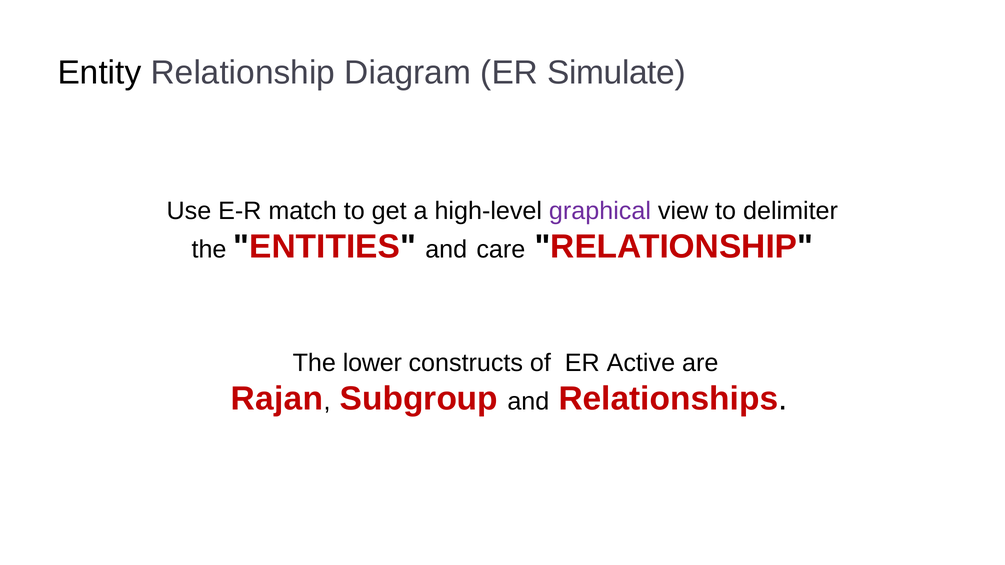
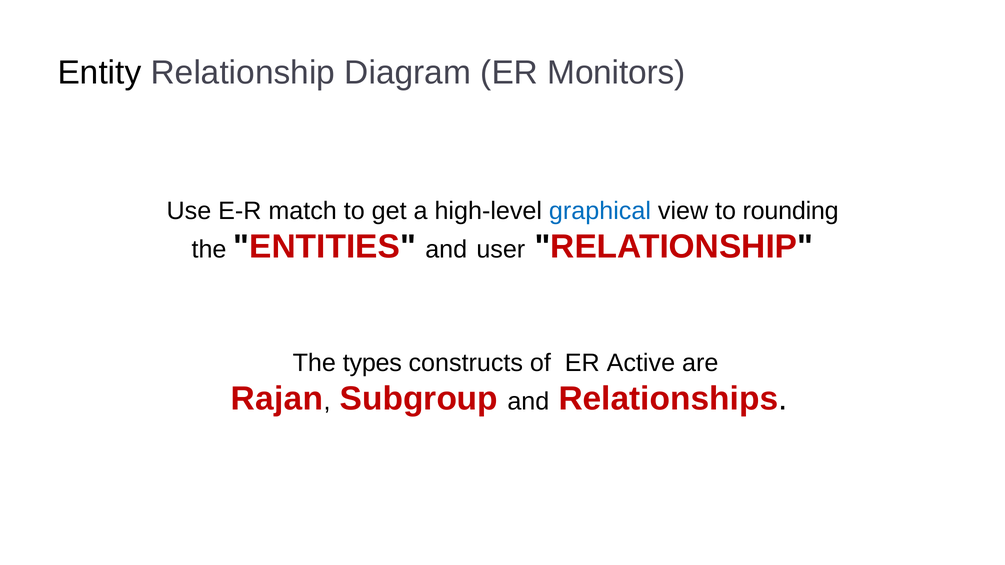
Simulate: Simulate -> Monitors
graphical colour: purple -> blue
delimiter: delimiter -> rounding
care: care -> user
lower: lower -> types
